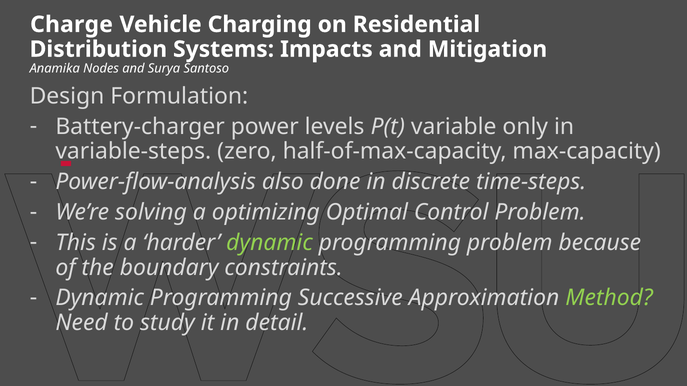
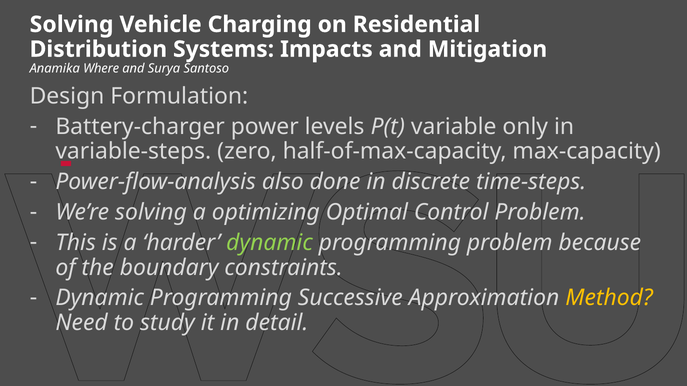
Charge at (71, 25): Charge -> Solving
Nodes: Nodes -> Where
Method colour: light green -> yellow
